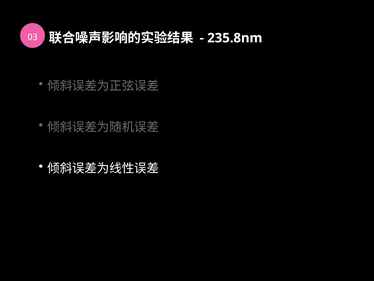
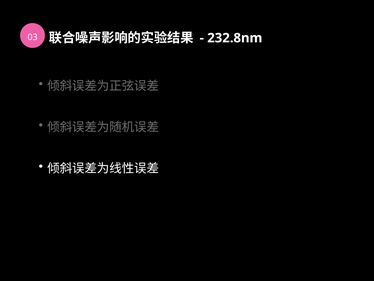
235.8nm: 235.8nm -> 232.8nm
